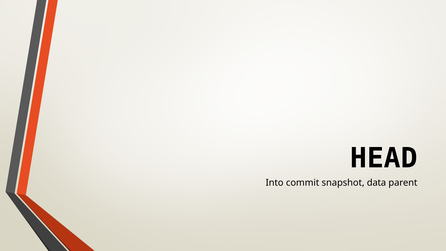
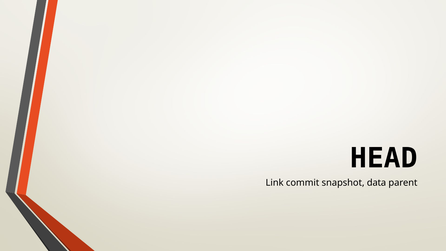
Into: Into -> Link
